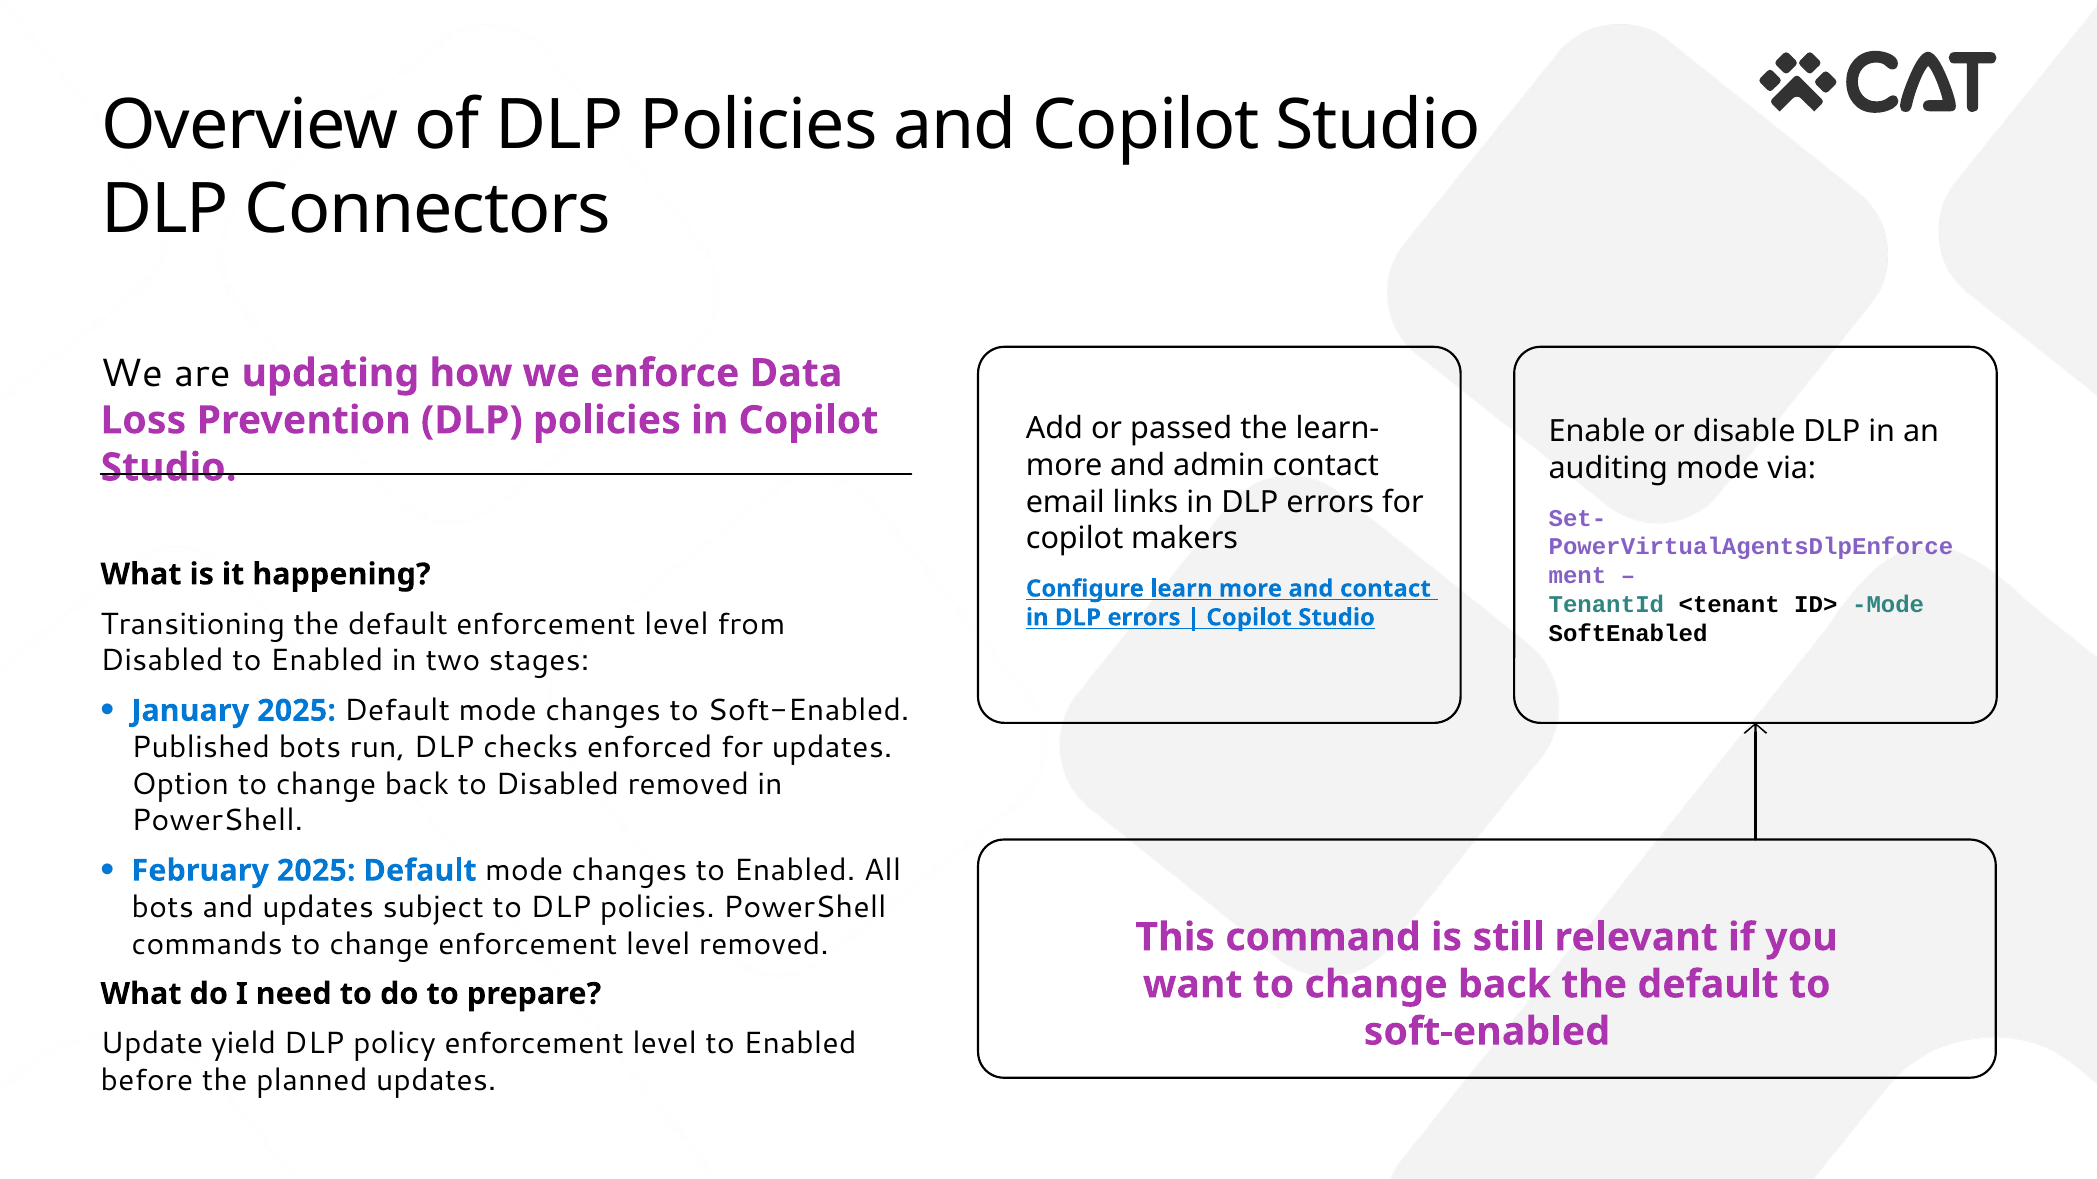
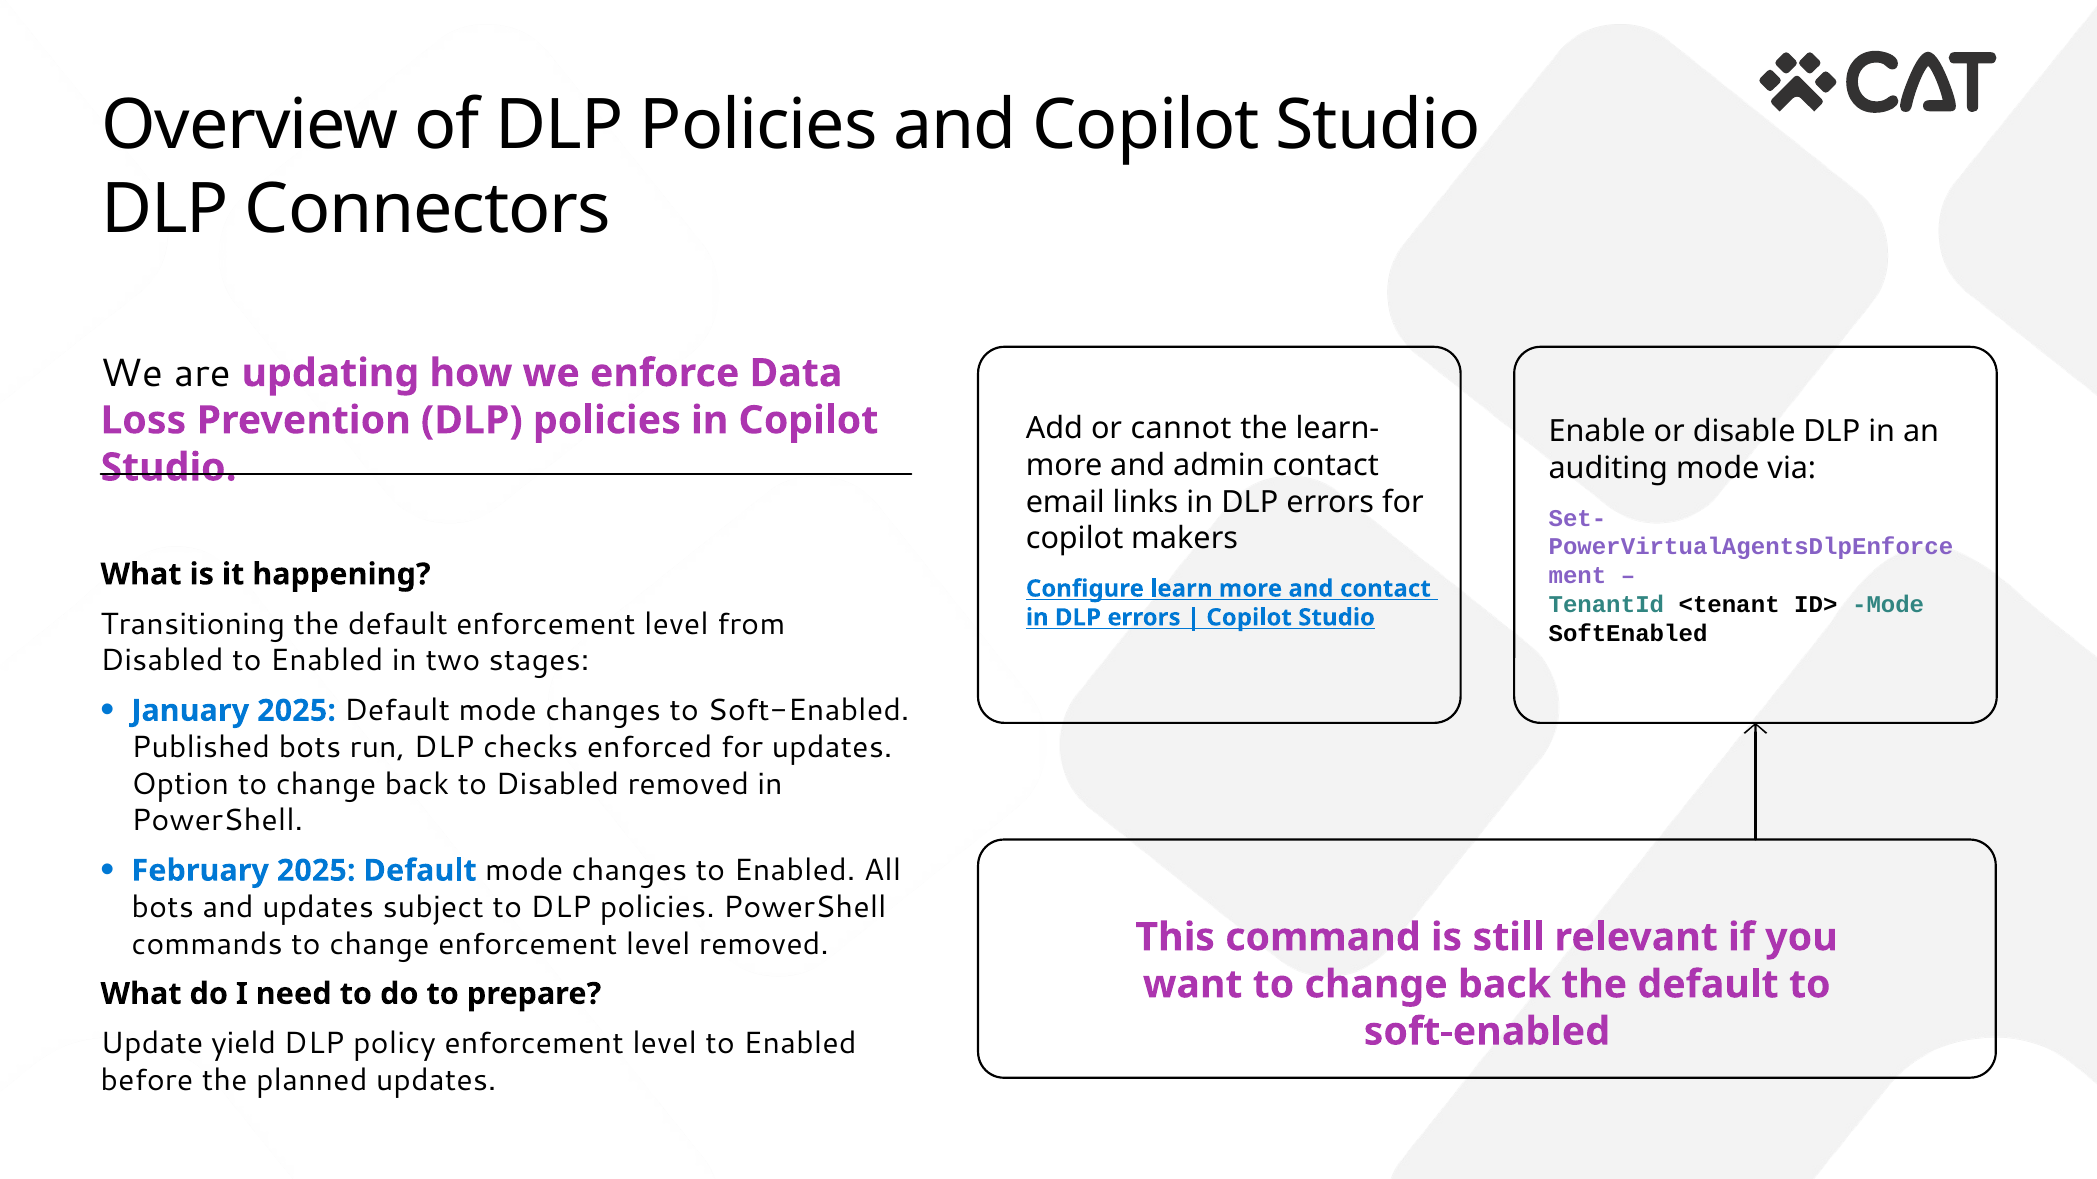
passed: passed -> cannot
